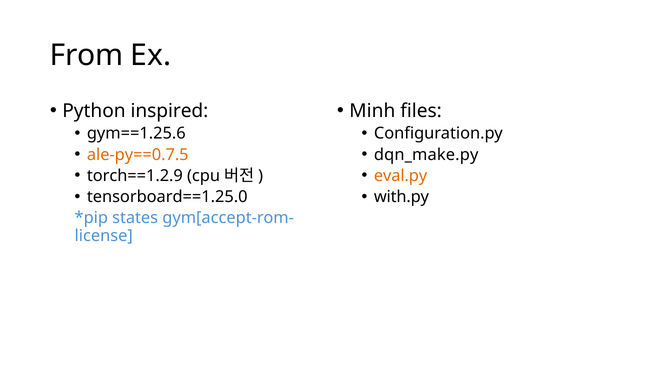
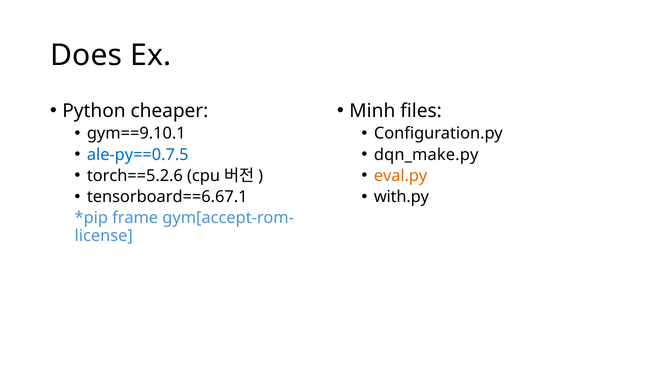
From: From -> Does
inspired: inspired -> cheaper
gym==1.25.6: gym==1.25.6 -> gym==9.10.1
ale-py==0.7.5 colour: orange -> blue
torch==1.2.9: torch==1.2.9 -> torch==5.2.6
tensorboard==1.25.0: tensorboard==1.25.0 -> tensorboard==6.67.1
states: states -> frame
